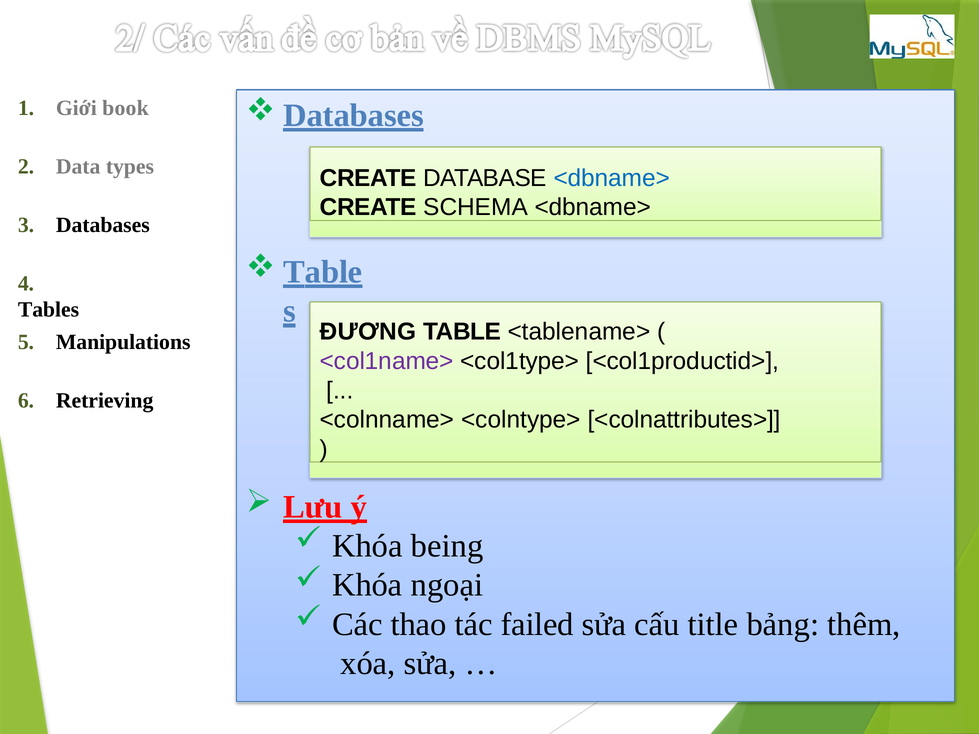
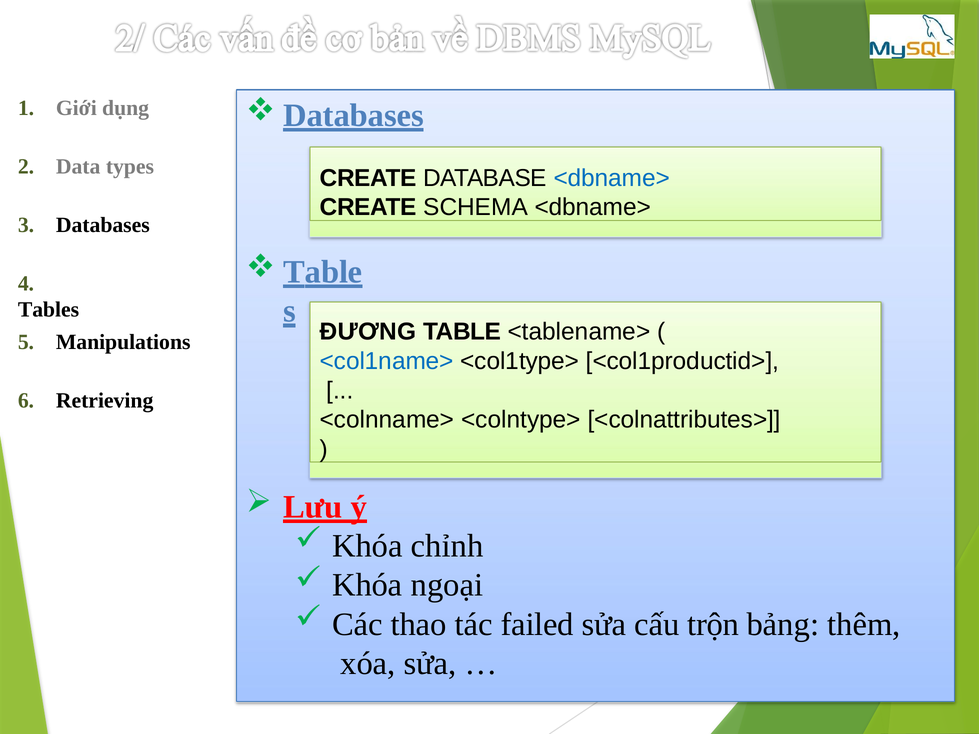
book: book -> dụng
<col1name> colour: purple -> blue
being: being -> chỉnh
title: title -> trộn
